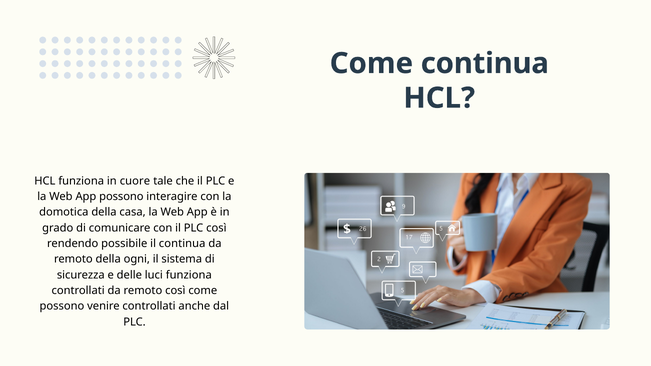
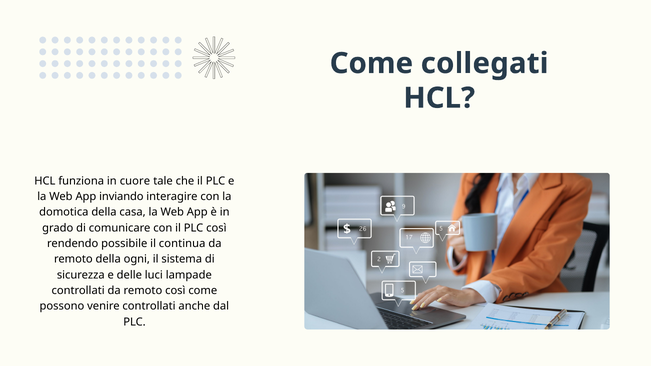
Come continua: continua -> collegati
App possono: possono -> inviando
luci funziona: funziona -> lampade
